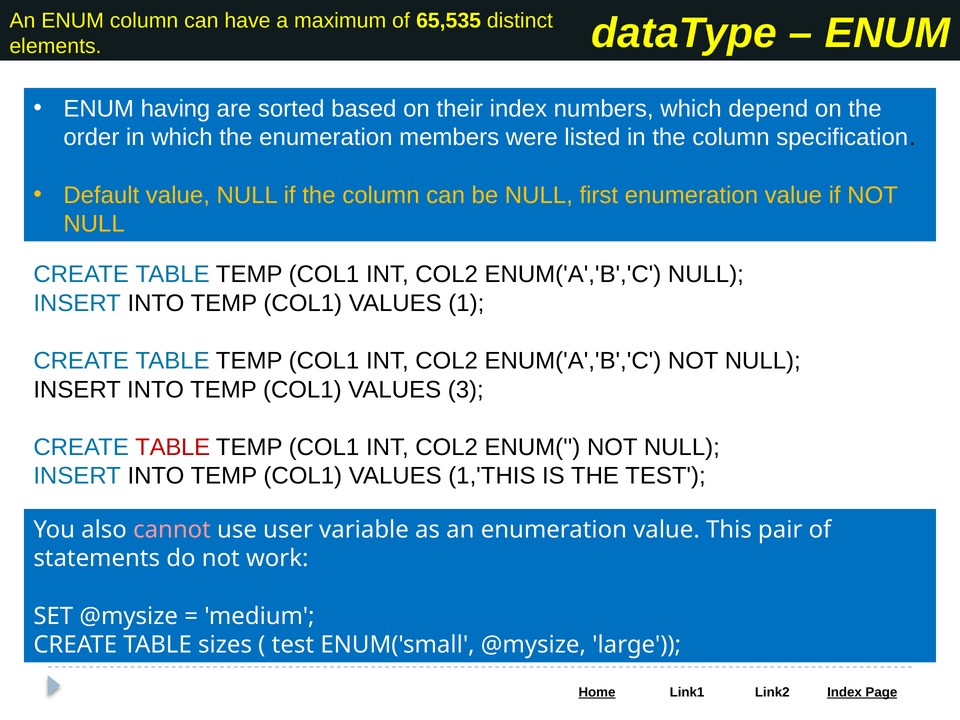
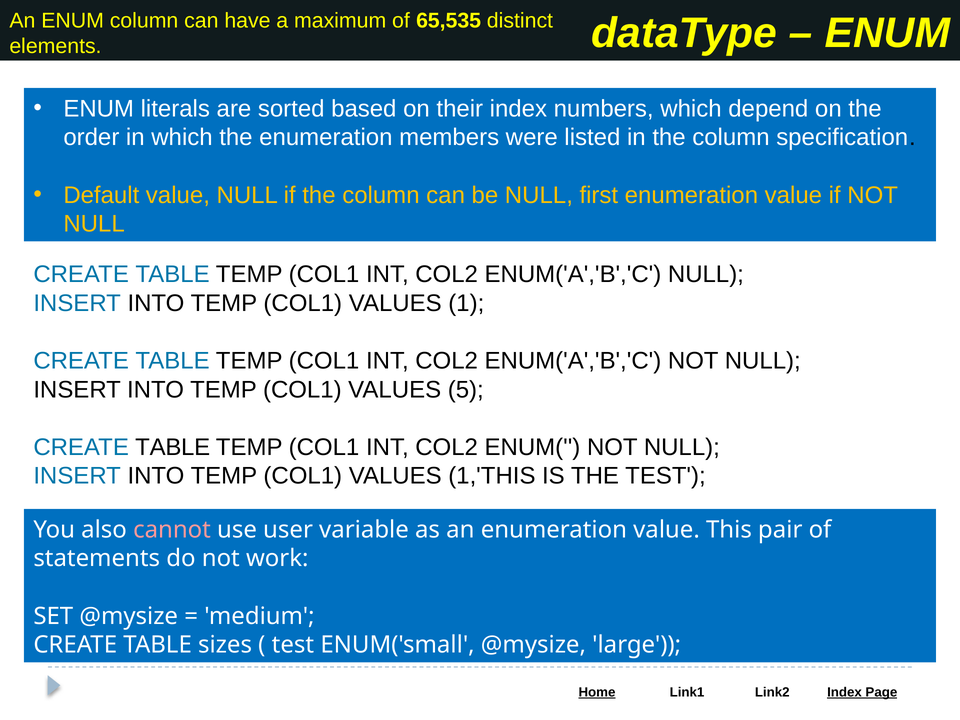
having: having -> literals
3: 3 -> 5
TABLE at (173, 447) colour: red -> black
